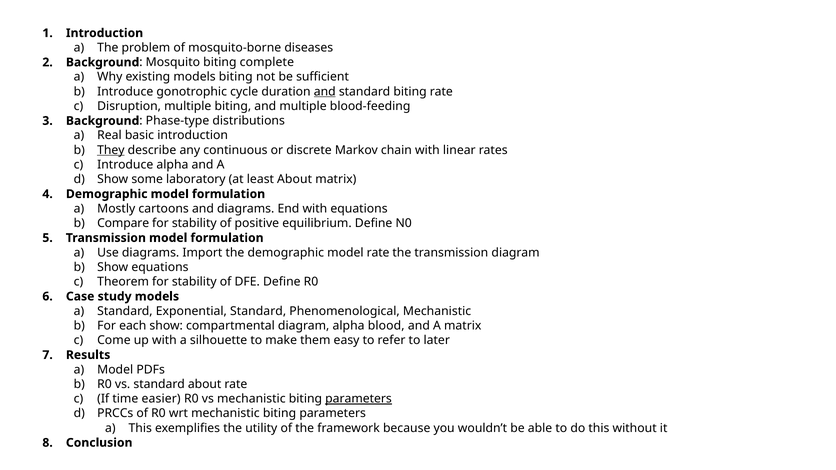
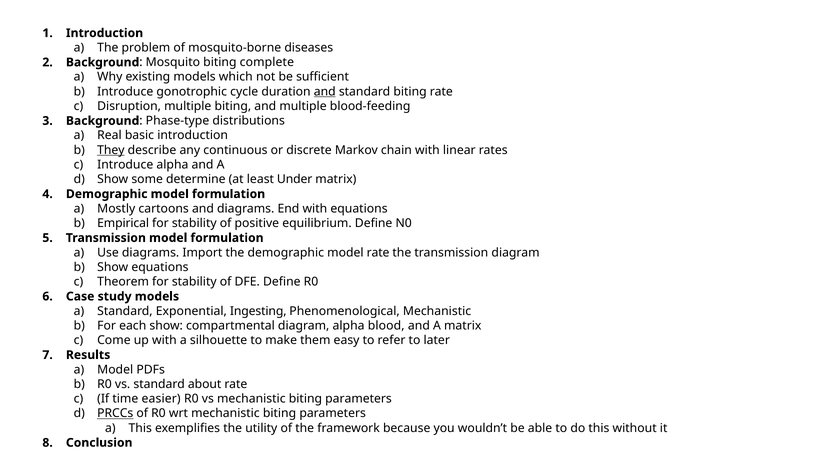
models biting: biting -> which
laboratory: laboratory -> determine
least About: About -> Under
Compare: Compare -> Empirical
Exponential Standard: Standard -> Ingesting
parameters at (359, 399) underline: present -> none
PRCCs underline: none -> present
